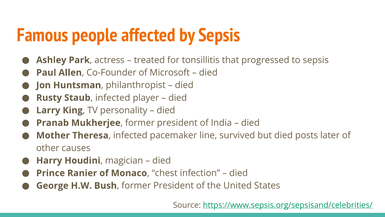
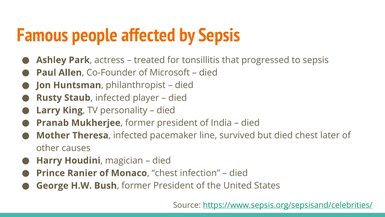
died posts: posts -> chest
